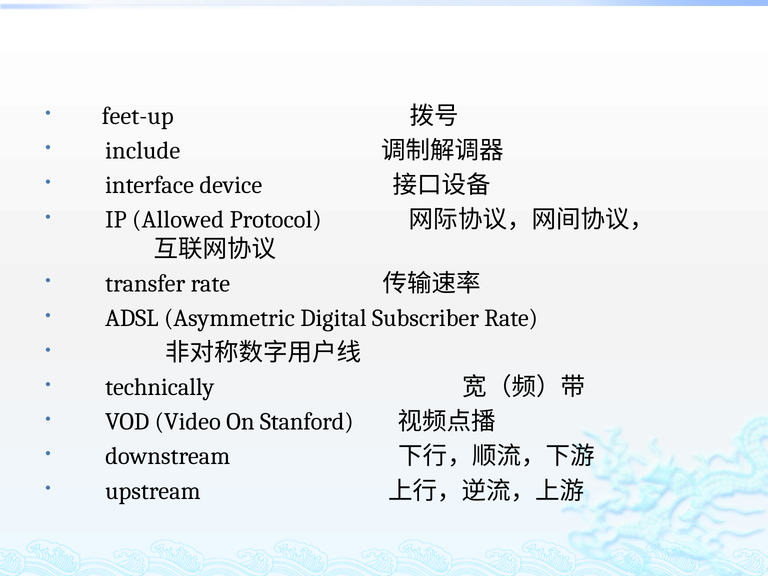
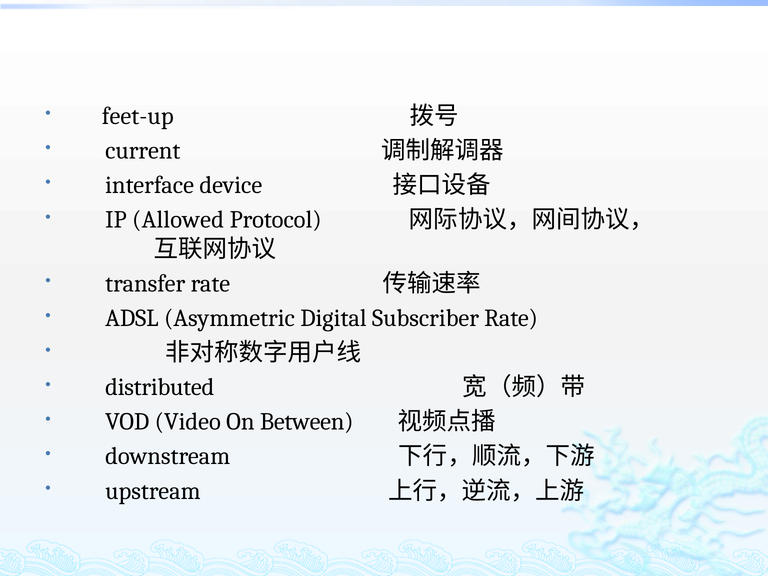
include: include -> current
technically: technically -> distributed
Stanford: Stanford -> Between
